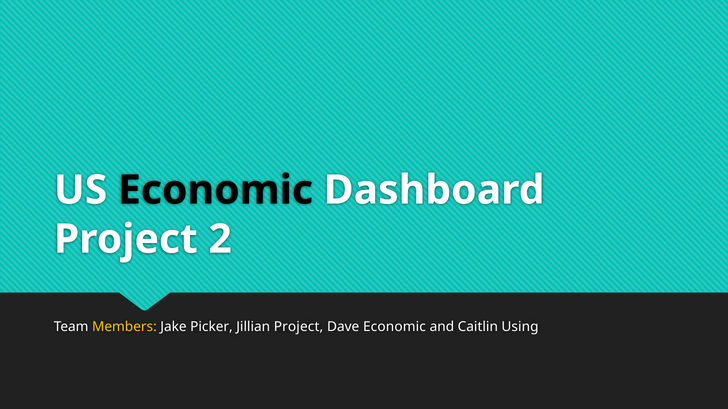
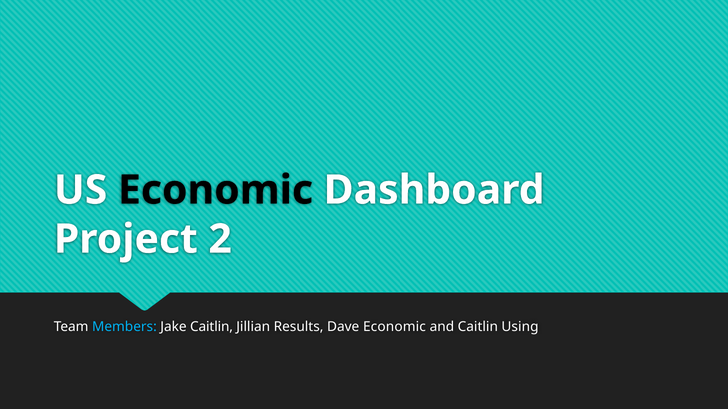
Members colour: yellow -> light blue
Jake Picker: Picker -> Caitlin
Jillian Project: Project -> Results
